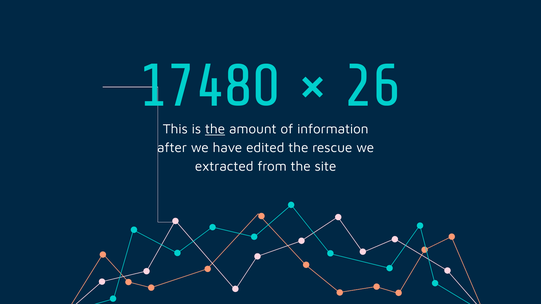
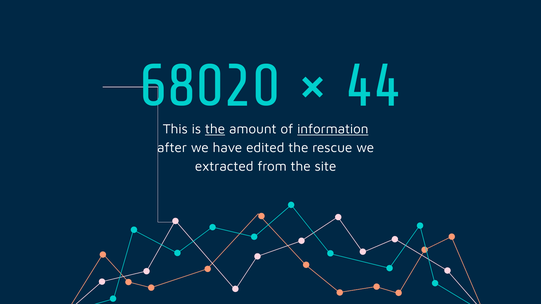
17480: 17480 -> 68020
26: 26 -> 44
information underline: none -> present
